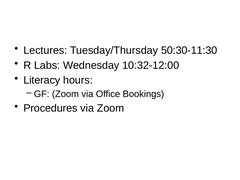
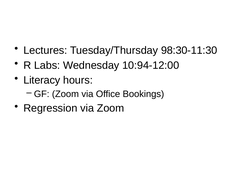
50:30-11:30: 50:30-11:30 -> 98:30-11:30
10:32-12:00: 10:32-12:00 -> 10:94-12:00
Procedures: Procedures -> Regression
